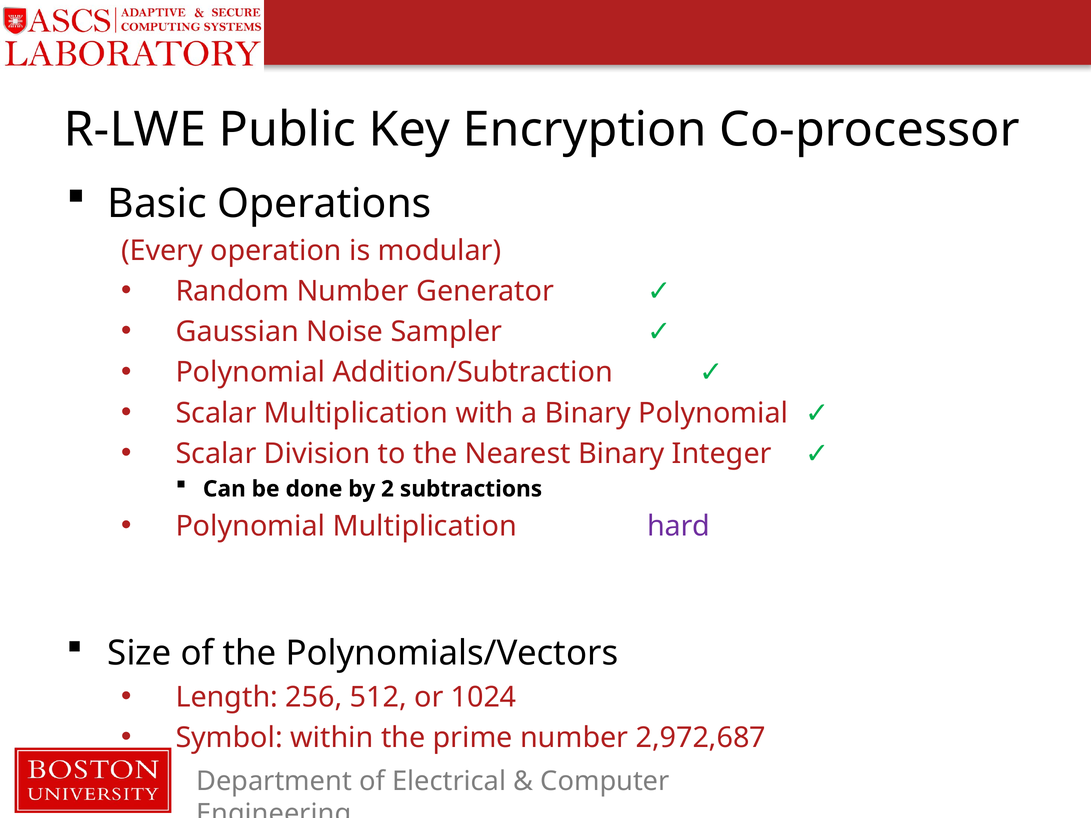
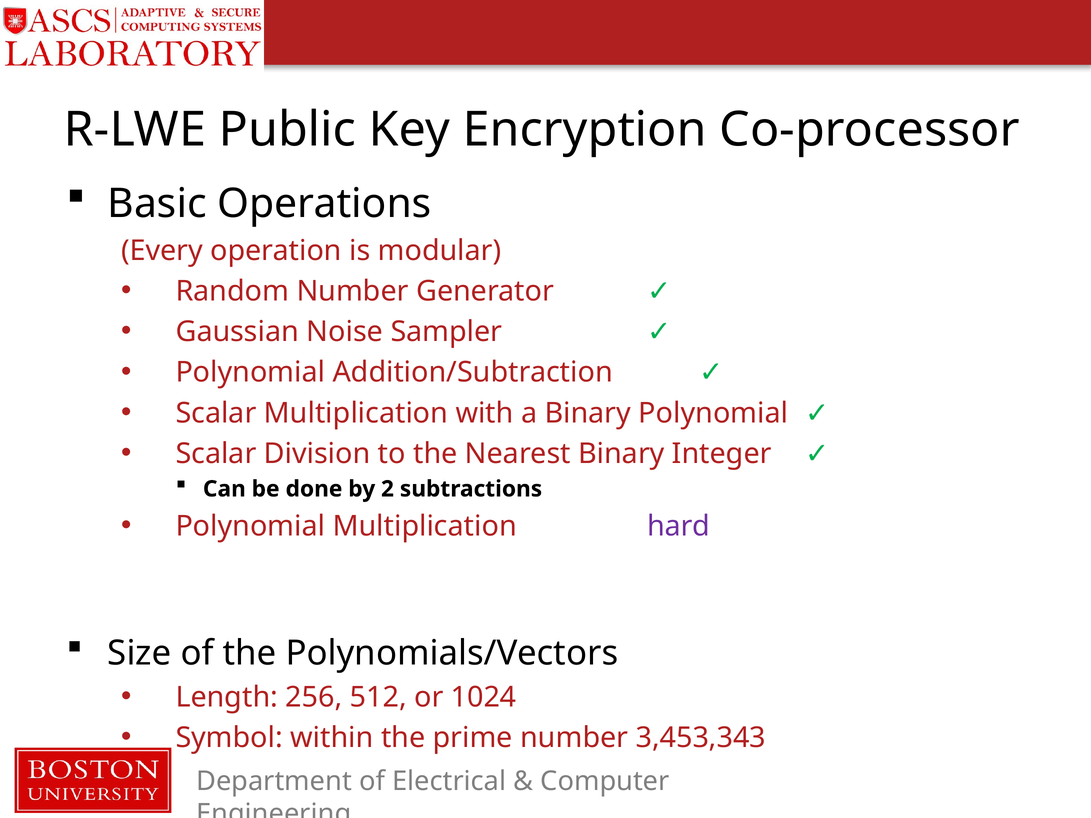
2,972,687: 2,972,687 -> 3,453,343
